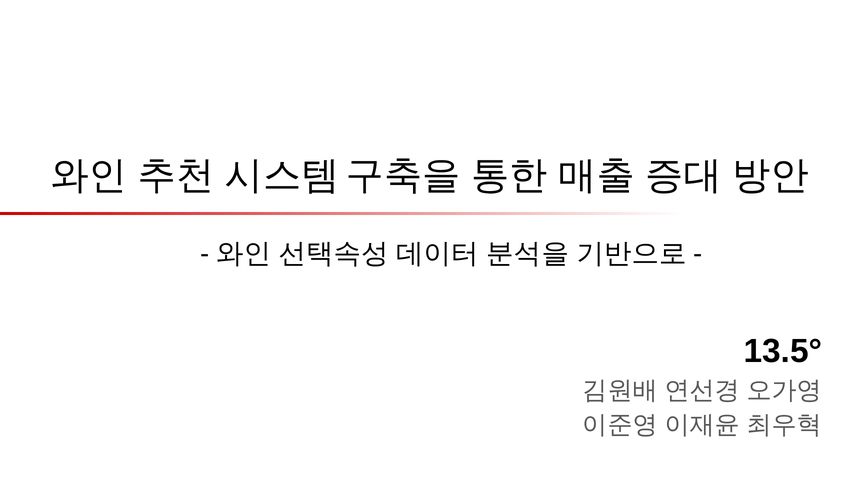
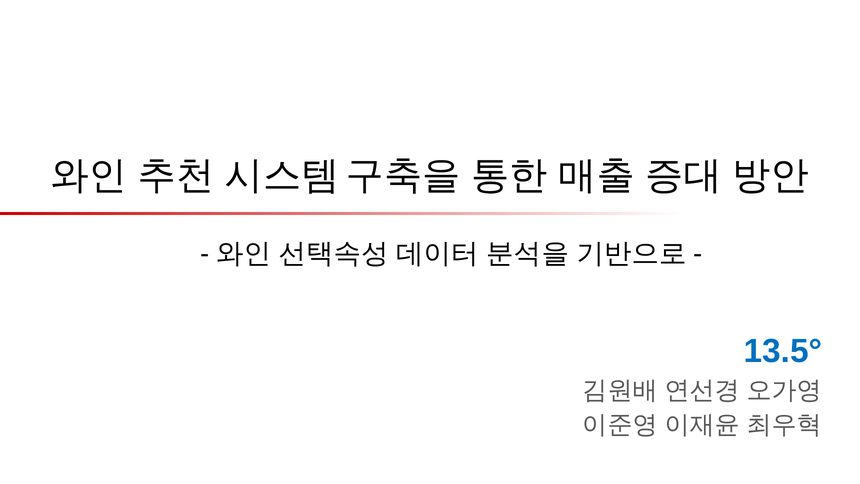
13.5° colour: black -> blue
